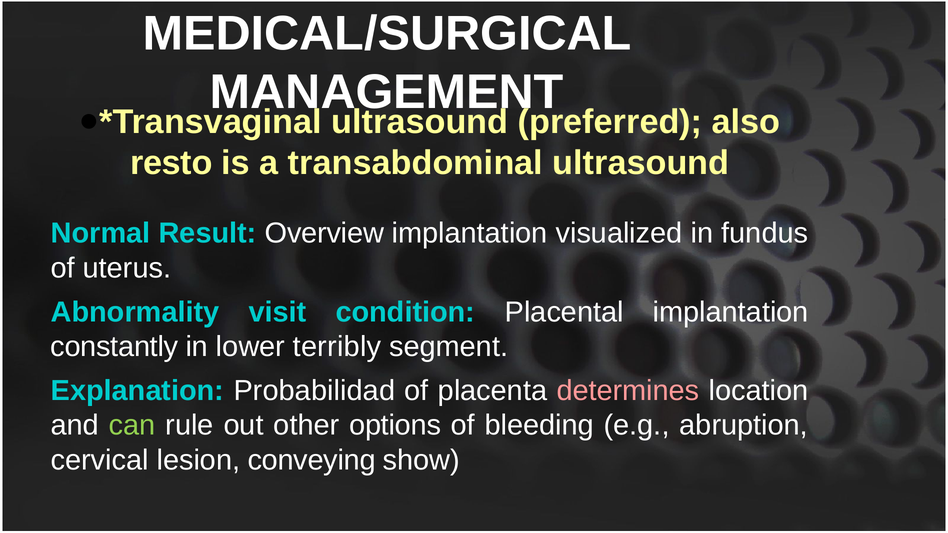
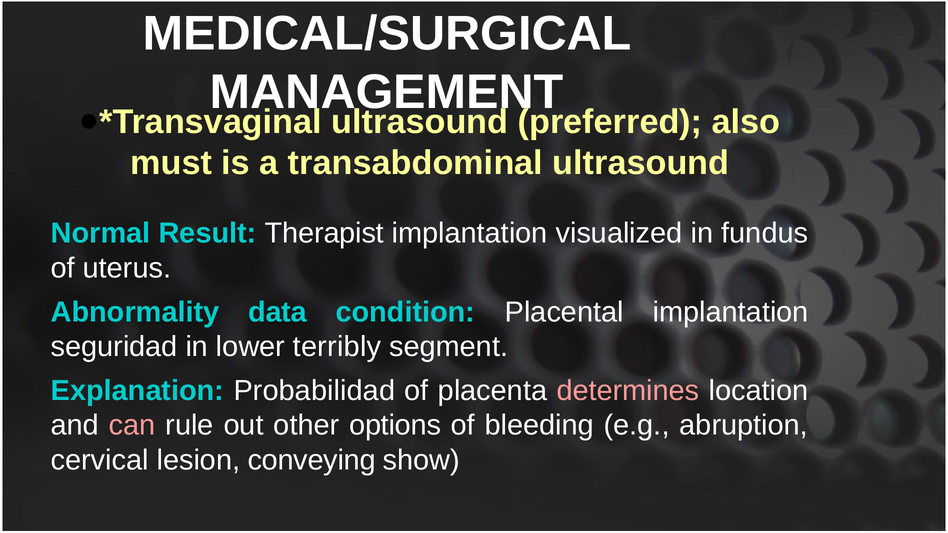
resto: resto -> must
Overview: Overview -> Therapist
visit: visit -> data
constantly: constantly -> seguridad
can colour: light green -> pink
